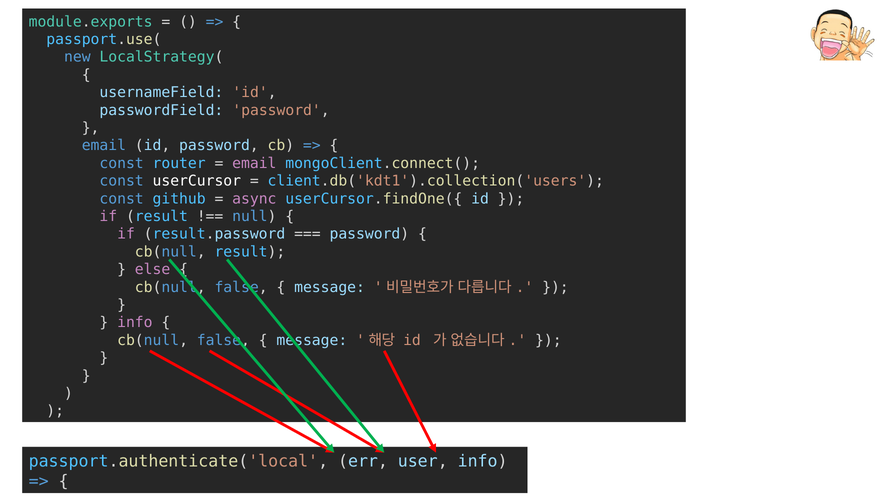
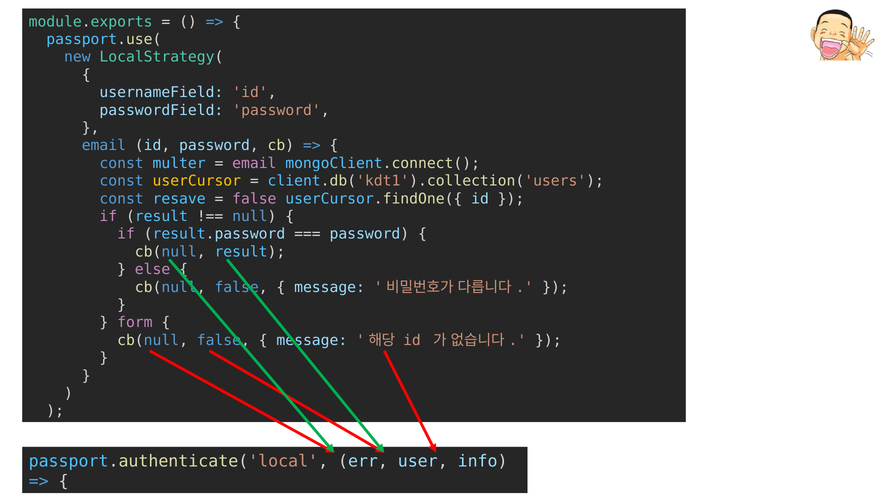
router: router -> multer
userCursor colour: white -> yellow
github: github -> resave
async at (254, 199): async -> false
info at (135, 322): info -> form
